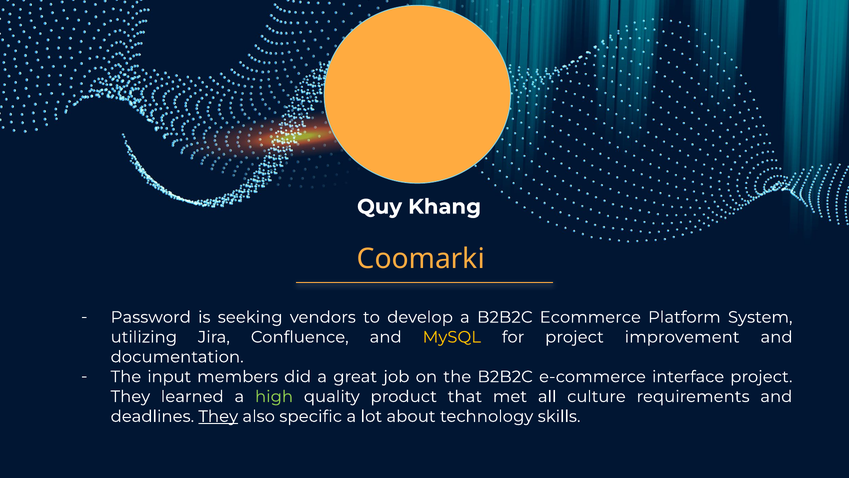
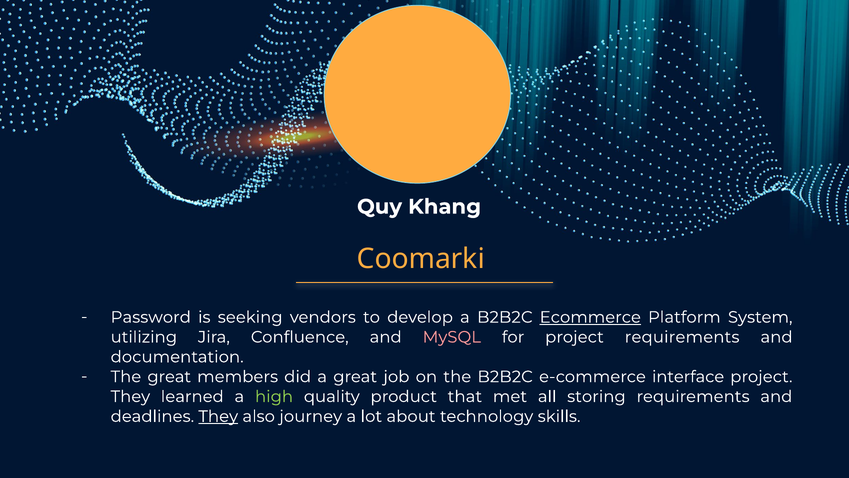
Ecommerce underline: none -> present
MySQL colour: yellow -> pink
project improvement: improvement -> requirements
The input: input -> great
culture: culture -> storing
specific: specific -> journey
